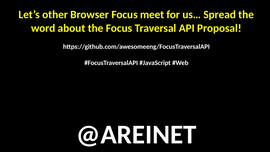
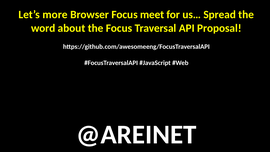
other: other -> more
